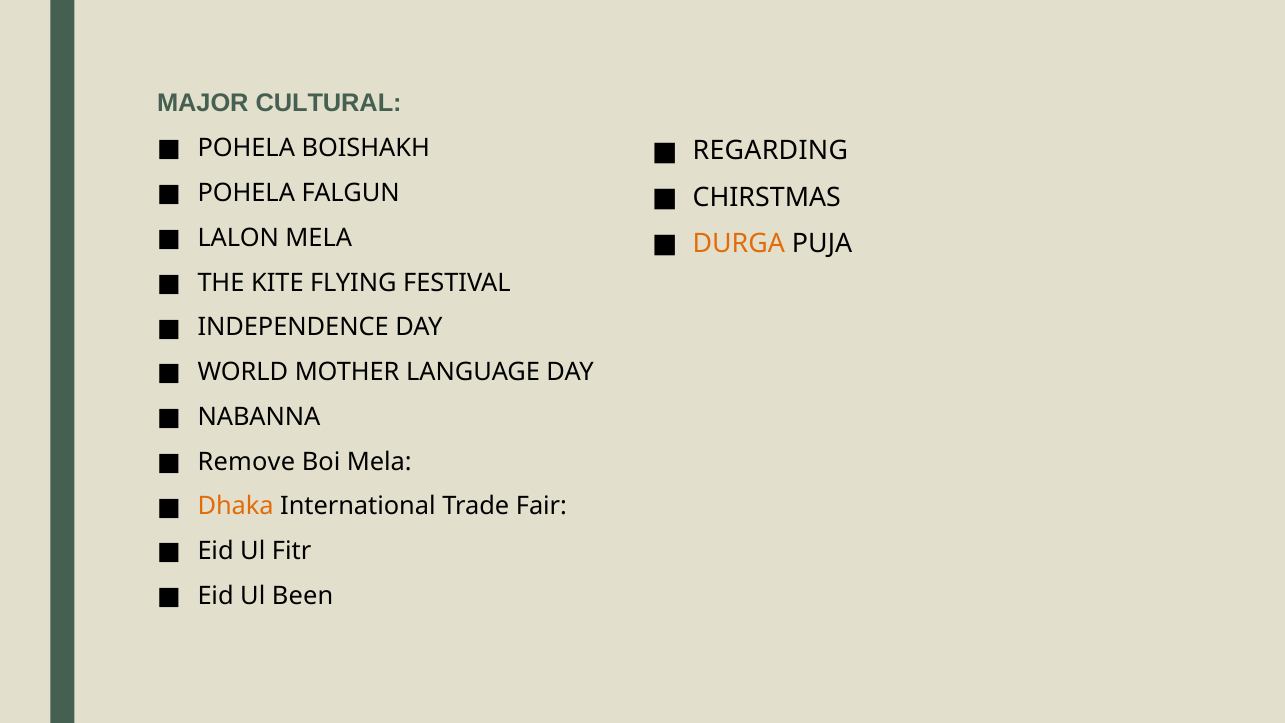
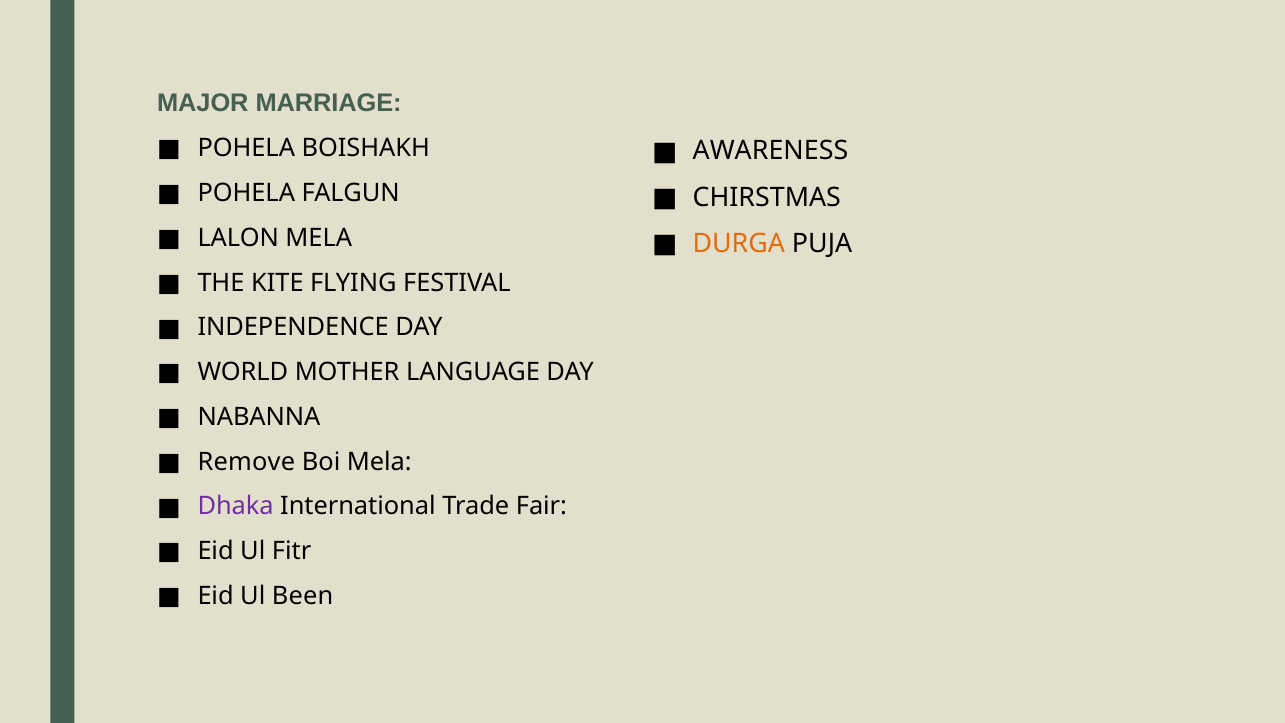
CULTURAL: CULTURAL -> MARRIAGE
REGARDING: REGARDING -> AWARENESS
Dhaka colour: orange -> purple
